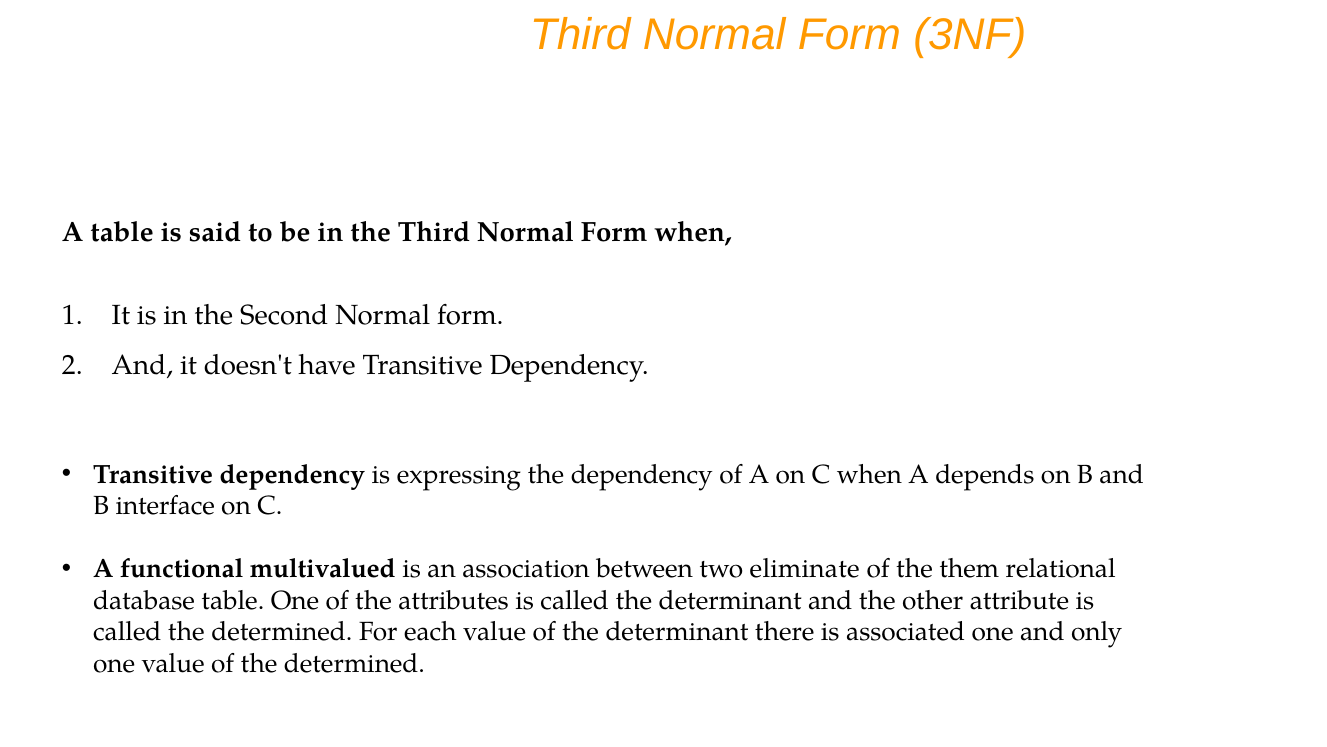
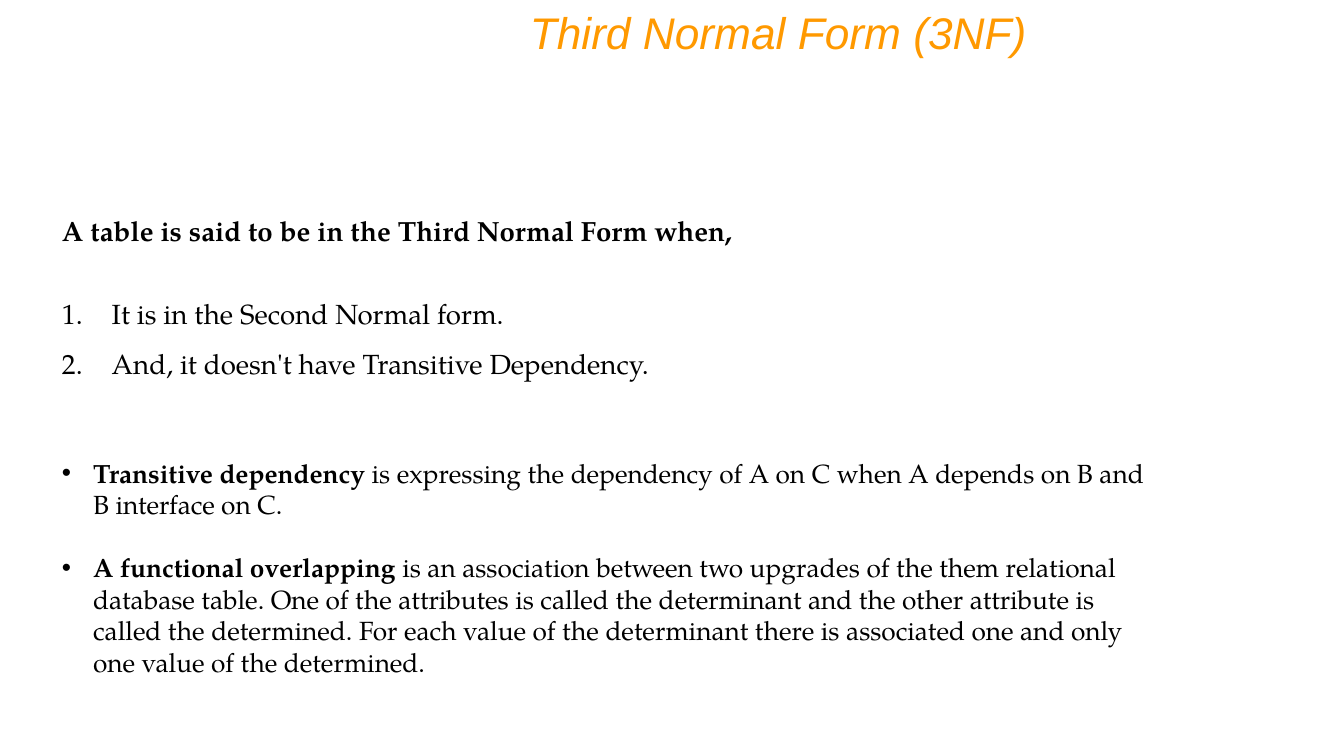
multivalued: multivalued -> overlapping
eliminate: eliminate -> upgrades
